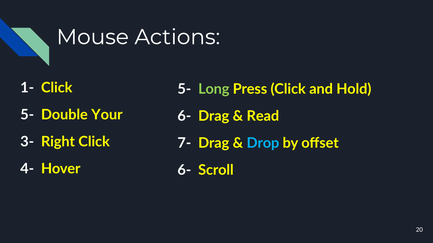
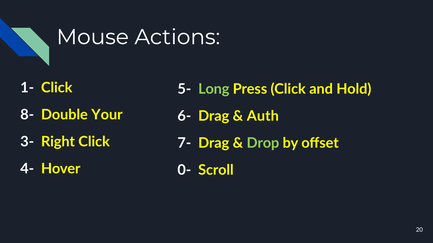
5- at (27, 115): 5- -> 8-
Read: Read -> Auth
Drop colour: light blue -> light green
6- at (184, 171): 6- -> 0-
